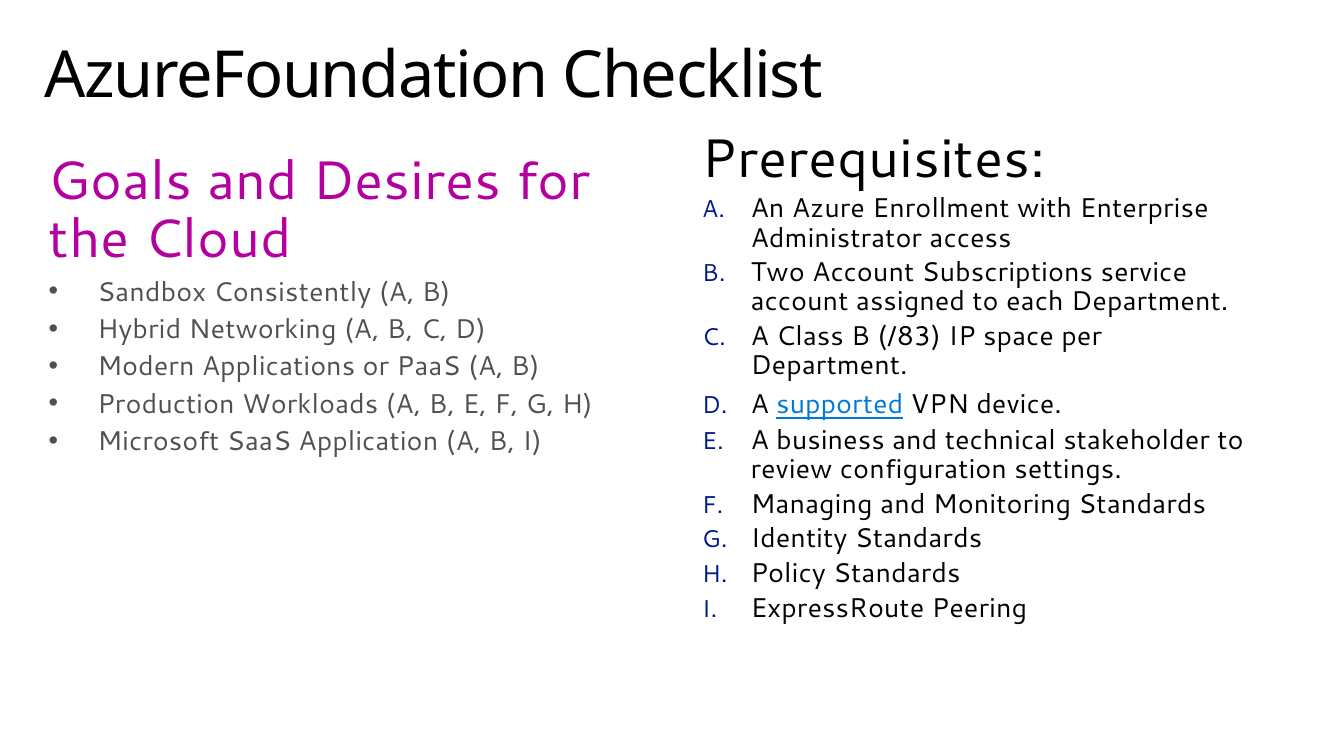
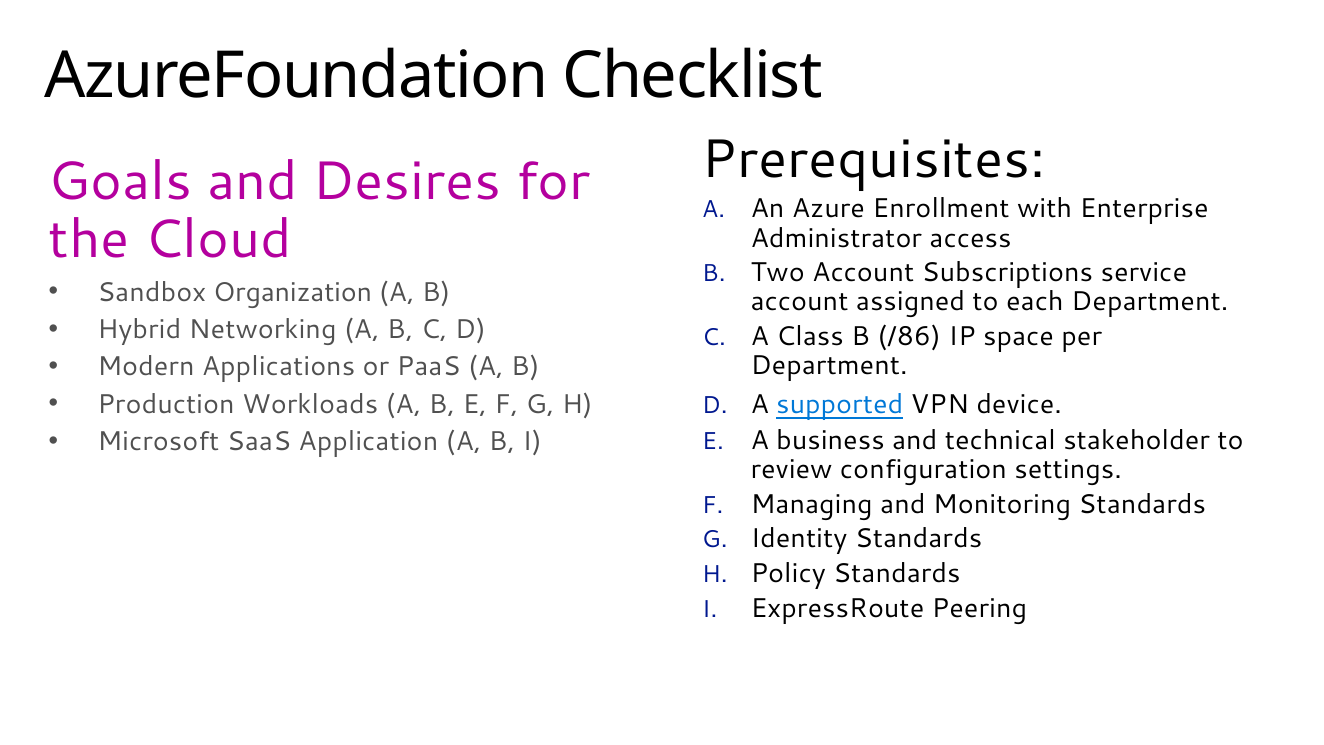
Consistently: Consistently -> Organization
/83: /83 -> /86
